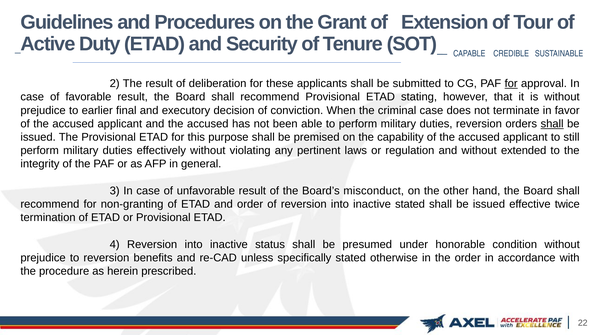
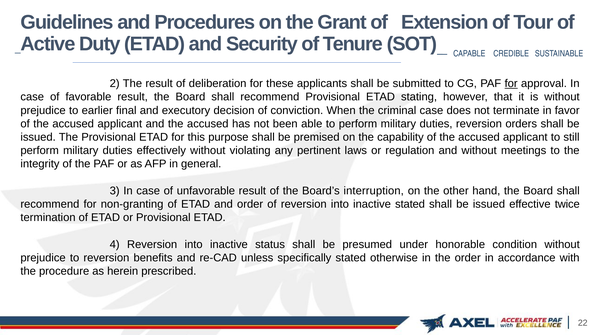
shall at (552, 124) underline: present -> none
extended: extended -> meetings
misconduct: misconduct -> interruption
